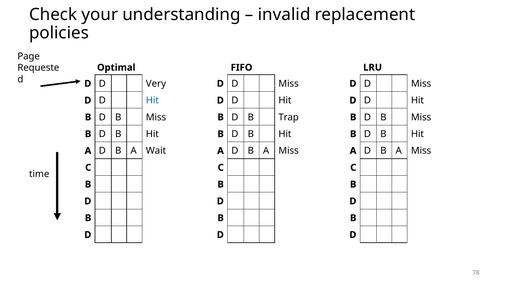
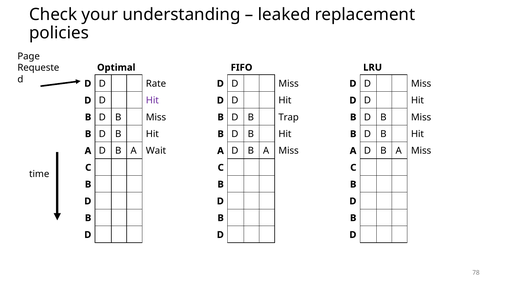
invalid: invalid -> leaked
Very: Very -> Rate
Hit at (152, 101) colour: blue -> purple
